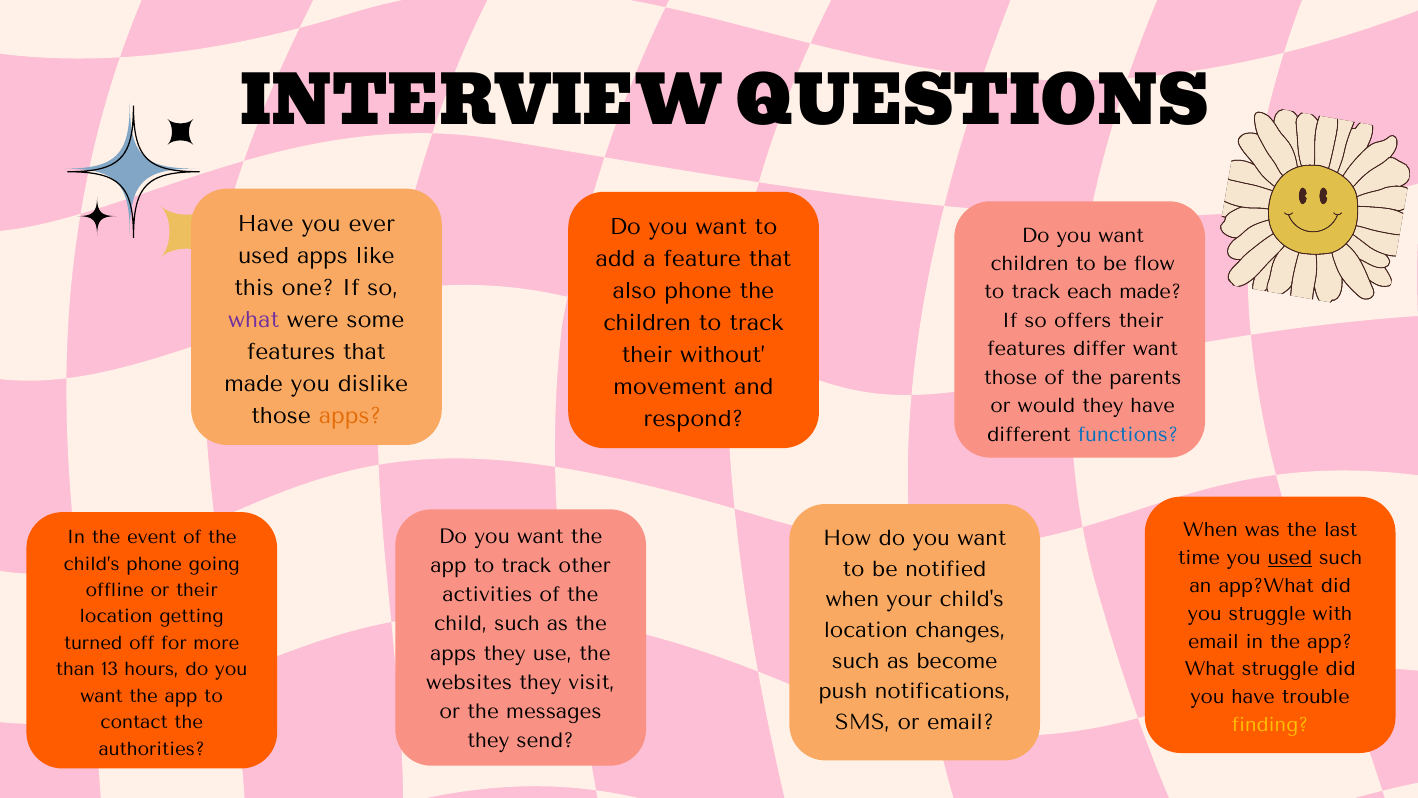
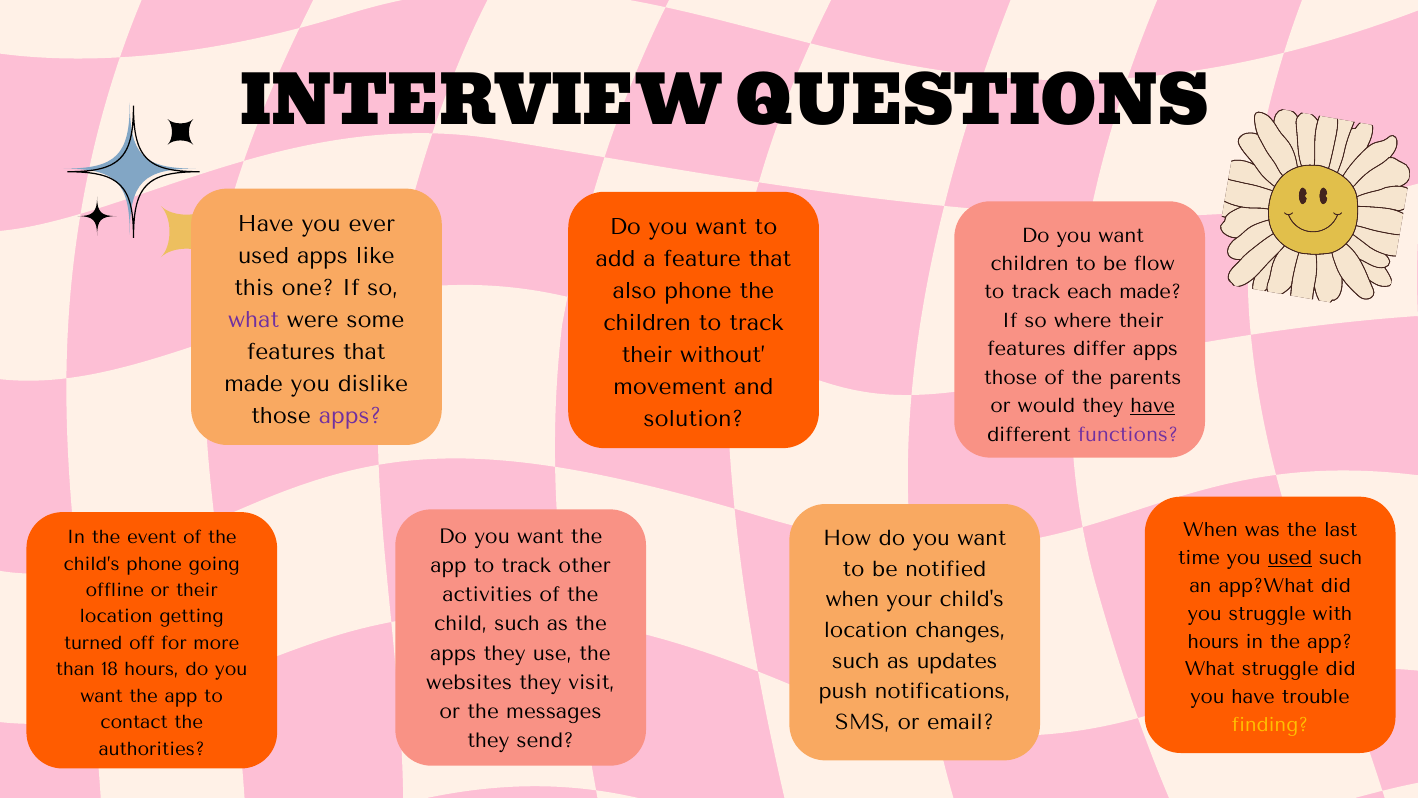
offers: offers -> where
differ want: want -> apps
have at (1153, 406) underline: none -> present
apps at (350, 416) colour: orange -> purple
respond: respond -> solution
functions colour: blue -> purple
email at (1213, 641): email -> hours
become: become -> updates
13: 13 -> 18
